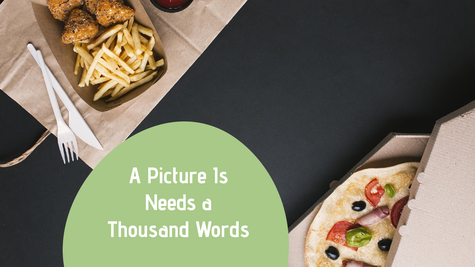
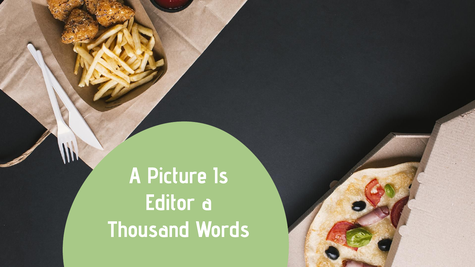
Needs: Needs -> Editor
